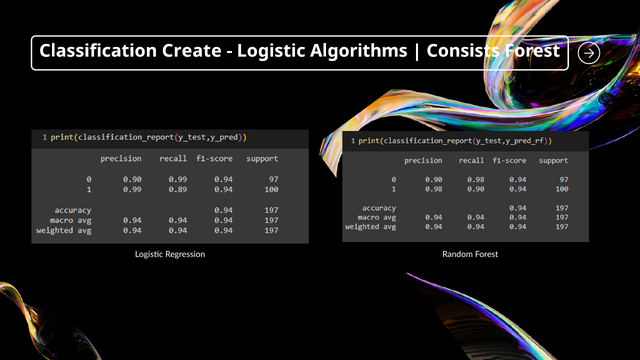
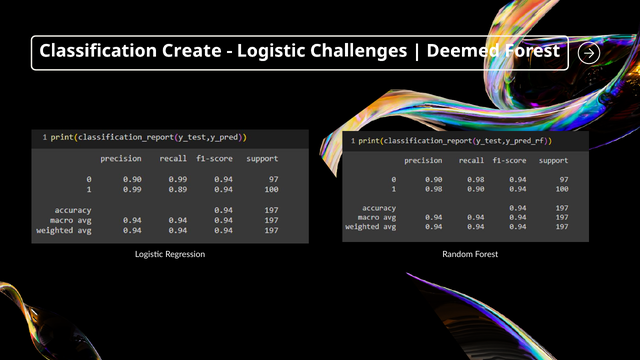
Algorithms: Algorithms -> Challenges
Consists: Consists -> Deemed
